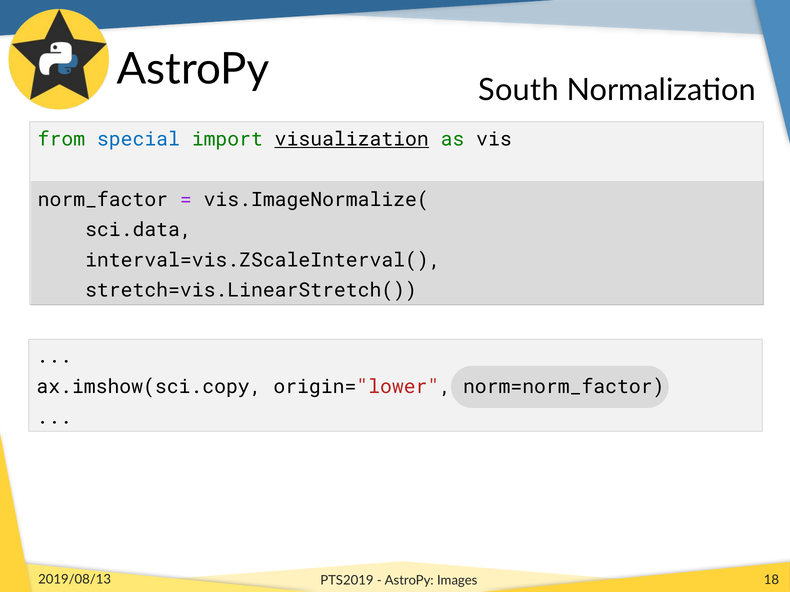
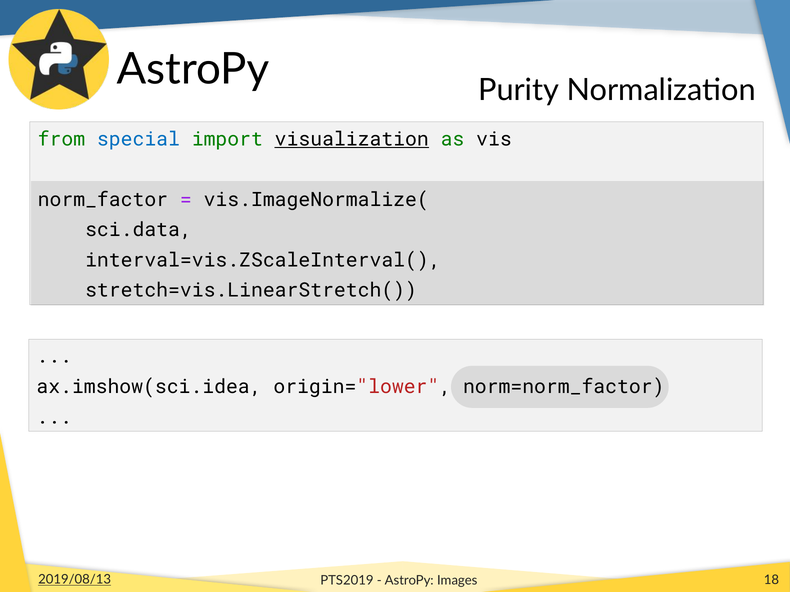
South: South -> Purity
ax.imshow(sci.copy: ax.imshow(sci.copy -> ax.imshow(sci.idea
2019/08/13 underline: none -> present
